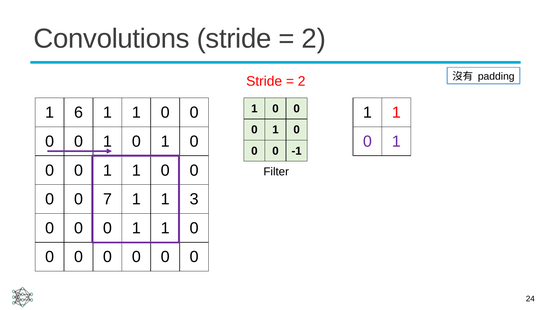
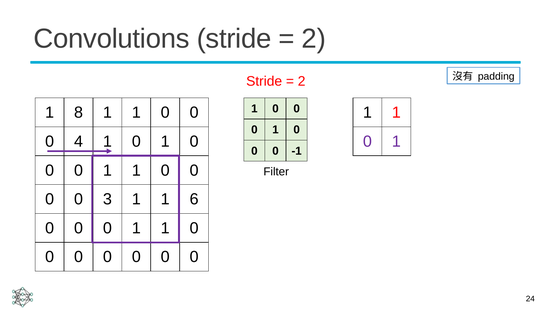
6: 6 -> 8
0 at (79, 141): 0 -> 4
7: 7 -> 3
3: 3 -> 6
